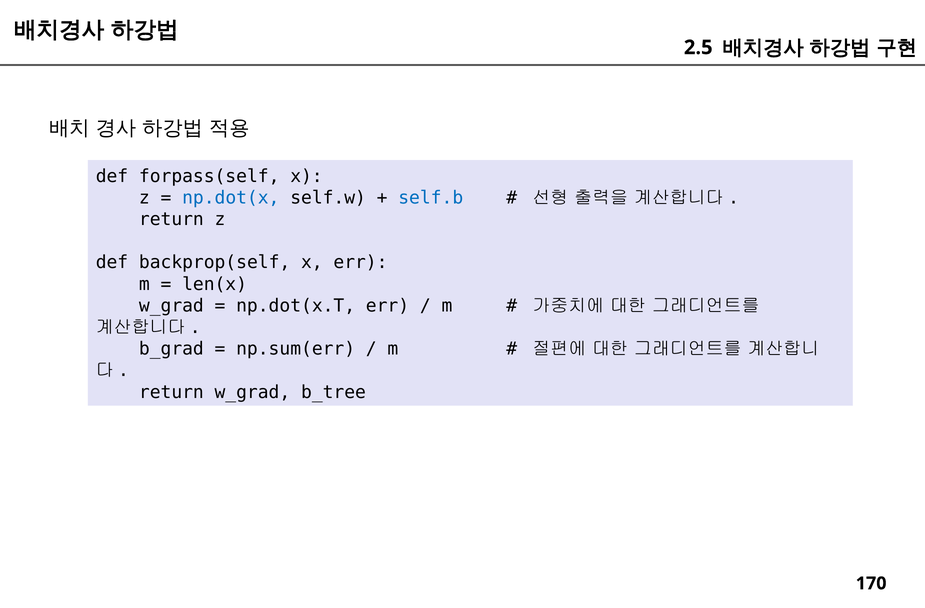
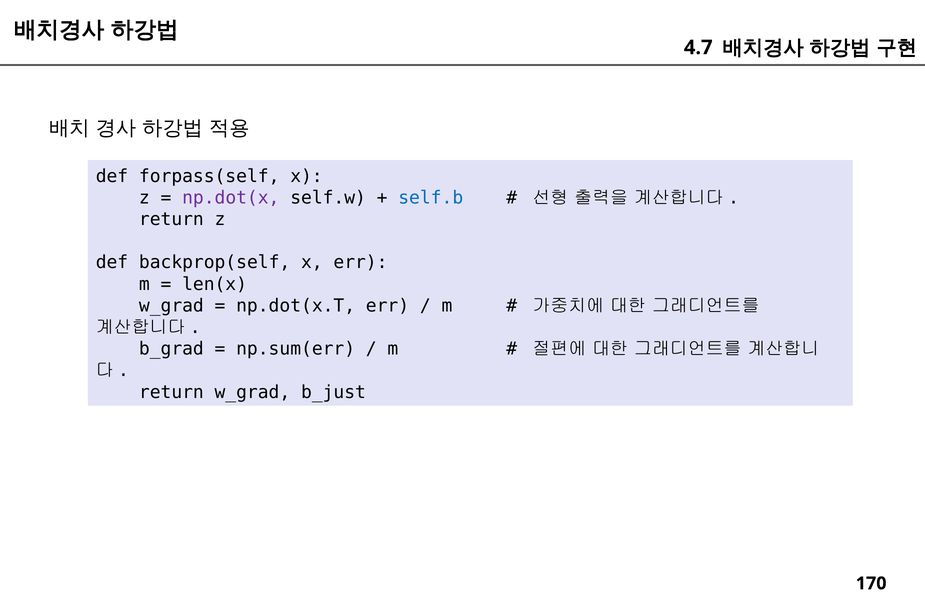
2.5: 2.5 -> 4.7
np.dot(x colour: blue -> purple
b_tree: b_tree -> b_just
